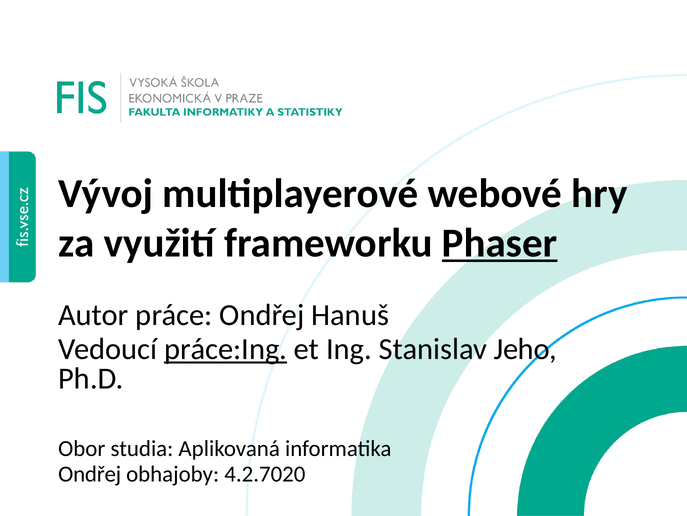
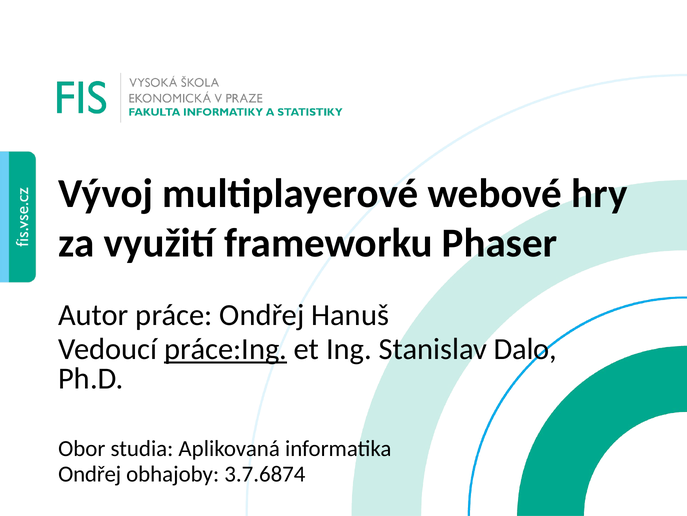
Phaser underline: present -> none
Jeho: Jeho -> Dalo
4.2.7020: 4.2.7020 -> 3.7.6874
